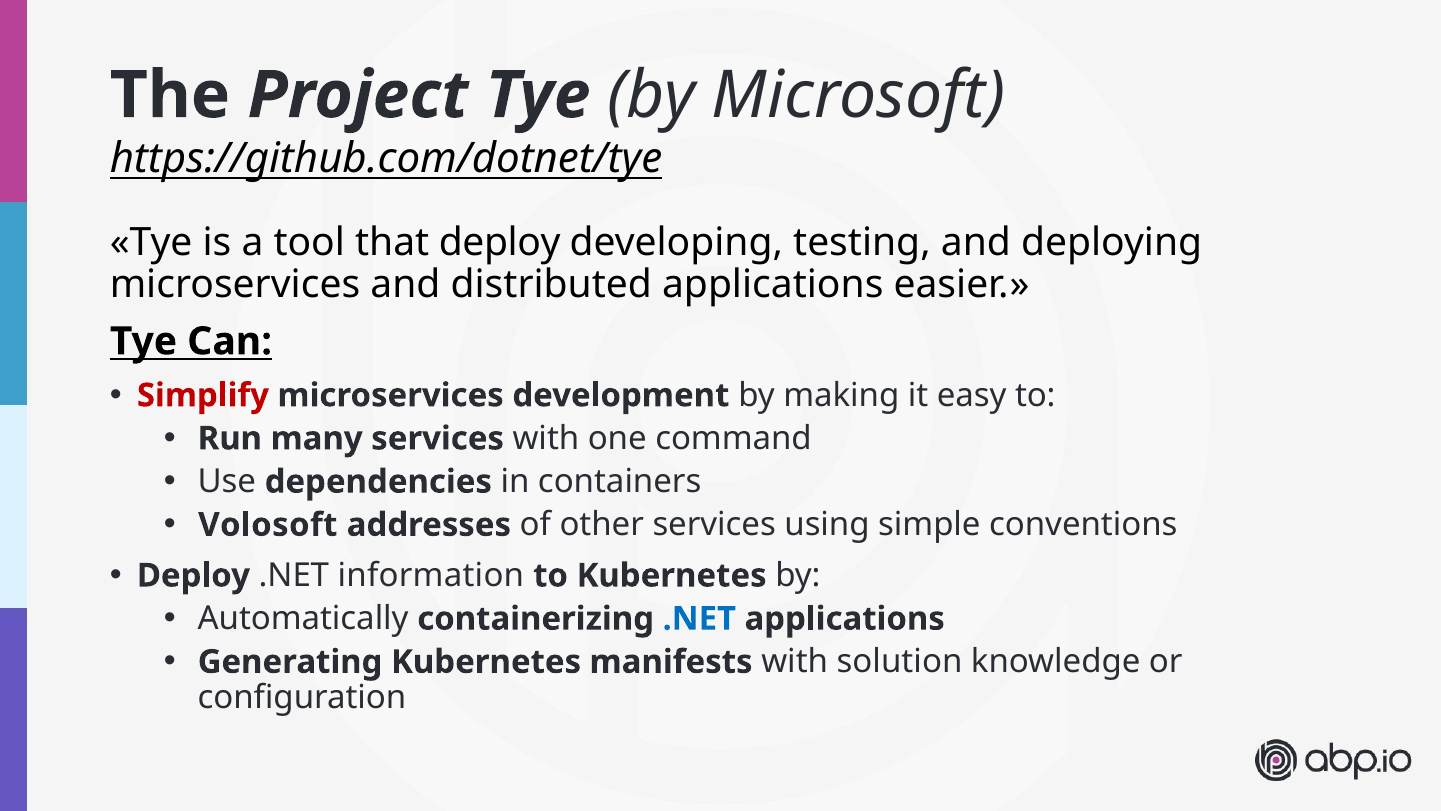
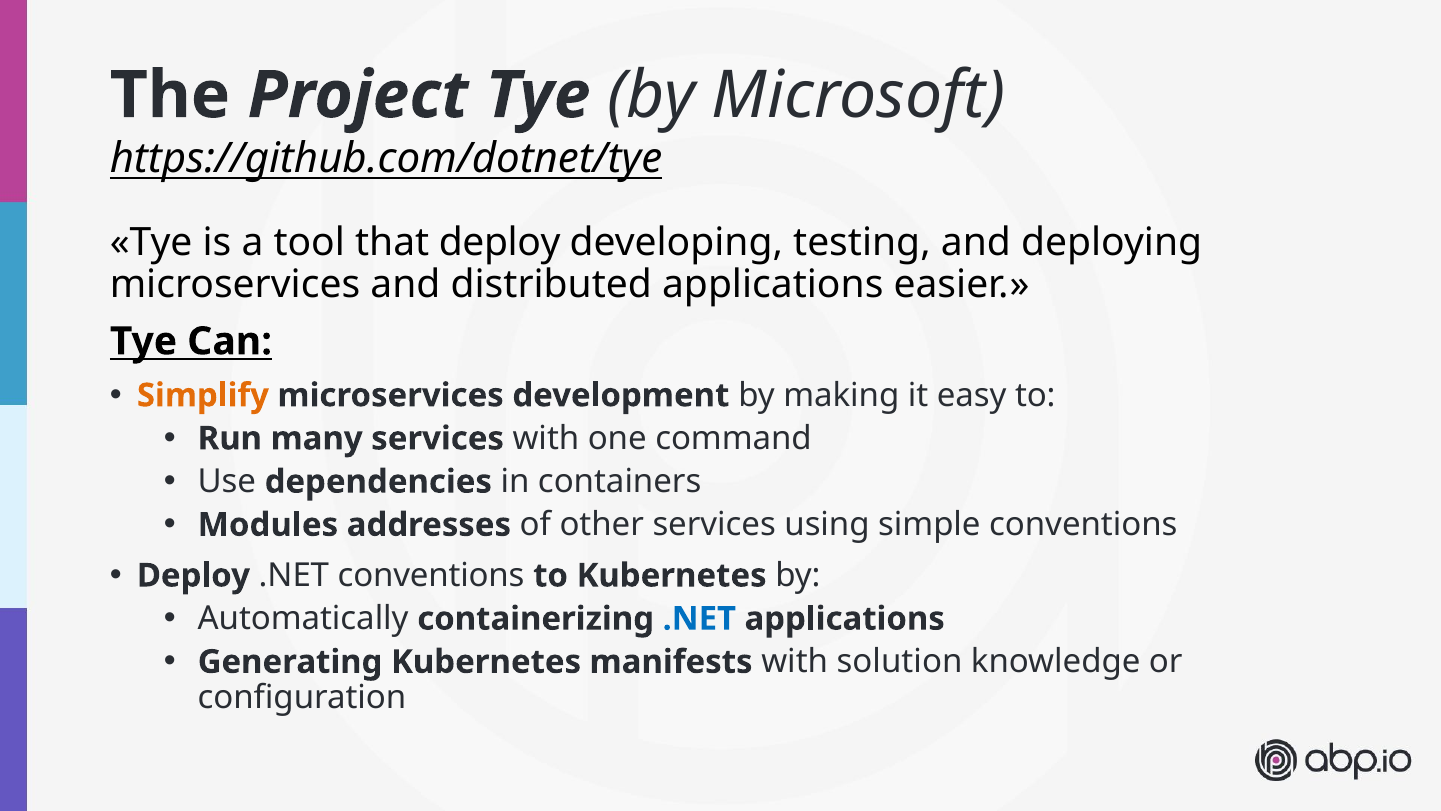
Simplify colour: red -> orange
Volosoft: Volosoft -> Modules
.NET information: information -> conventions
